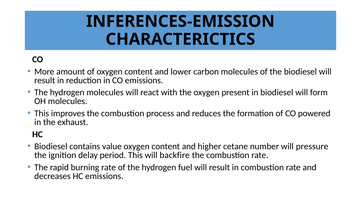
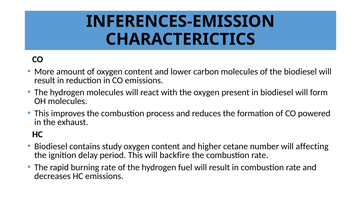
value: value -> study
pressure: pressure -> affecting
